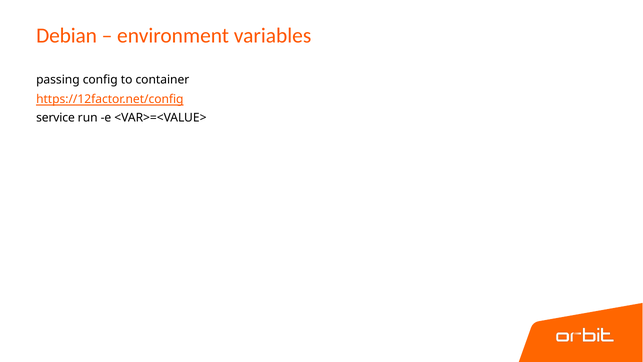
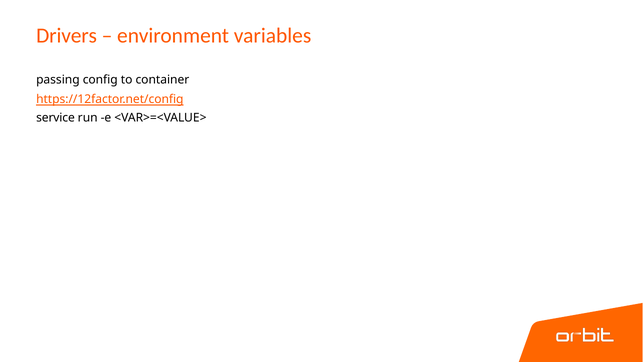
Debian: Debian -> Drivers
